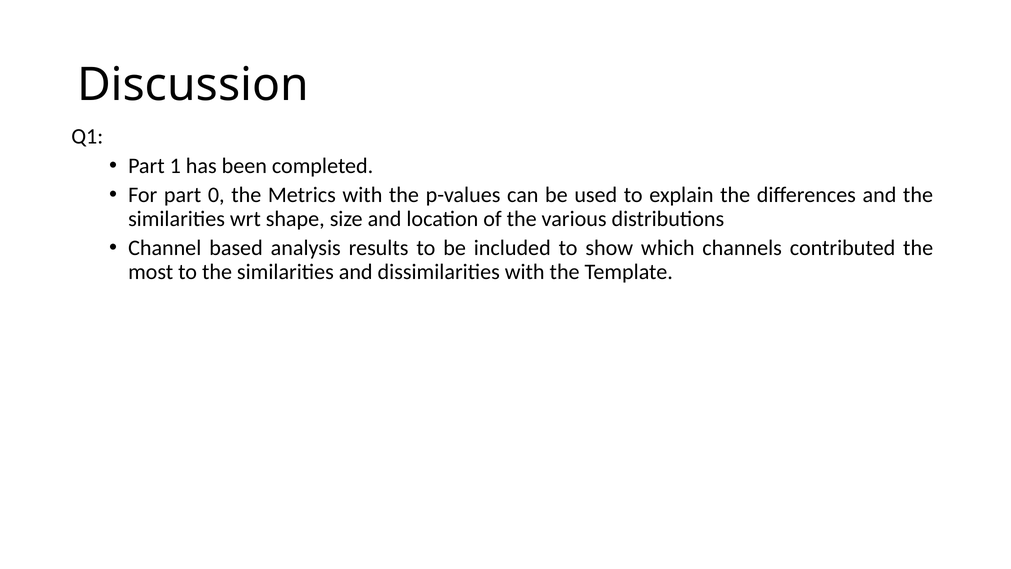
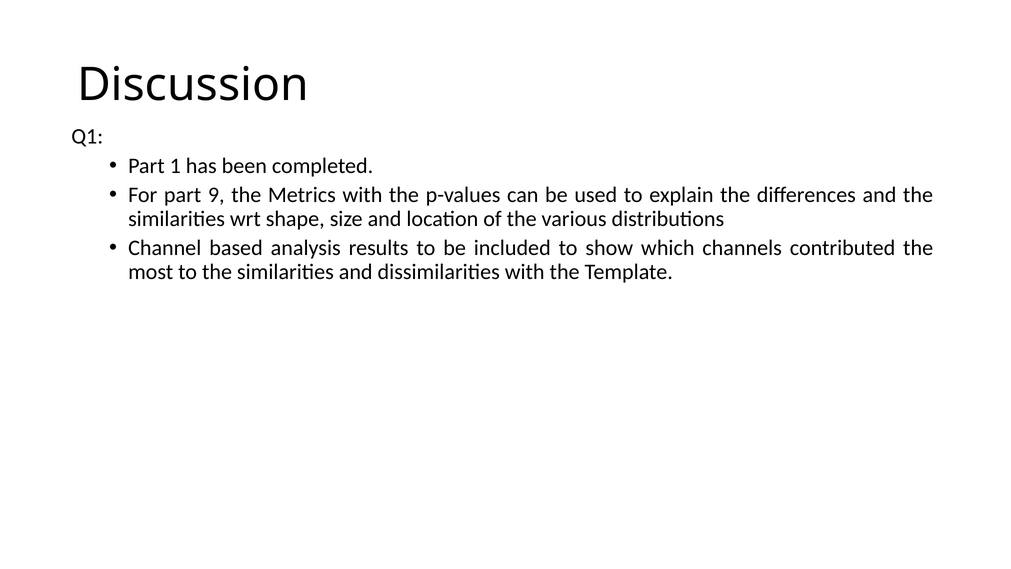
0: 0 -> 9
